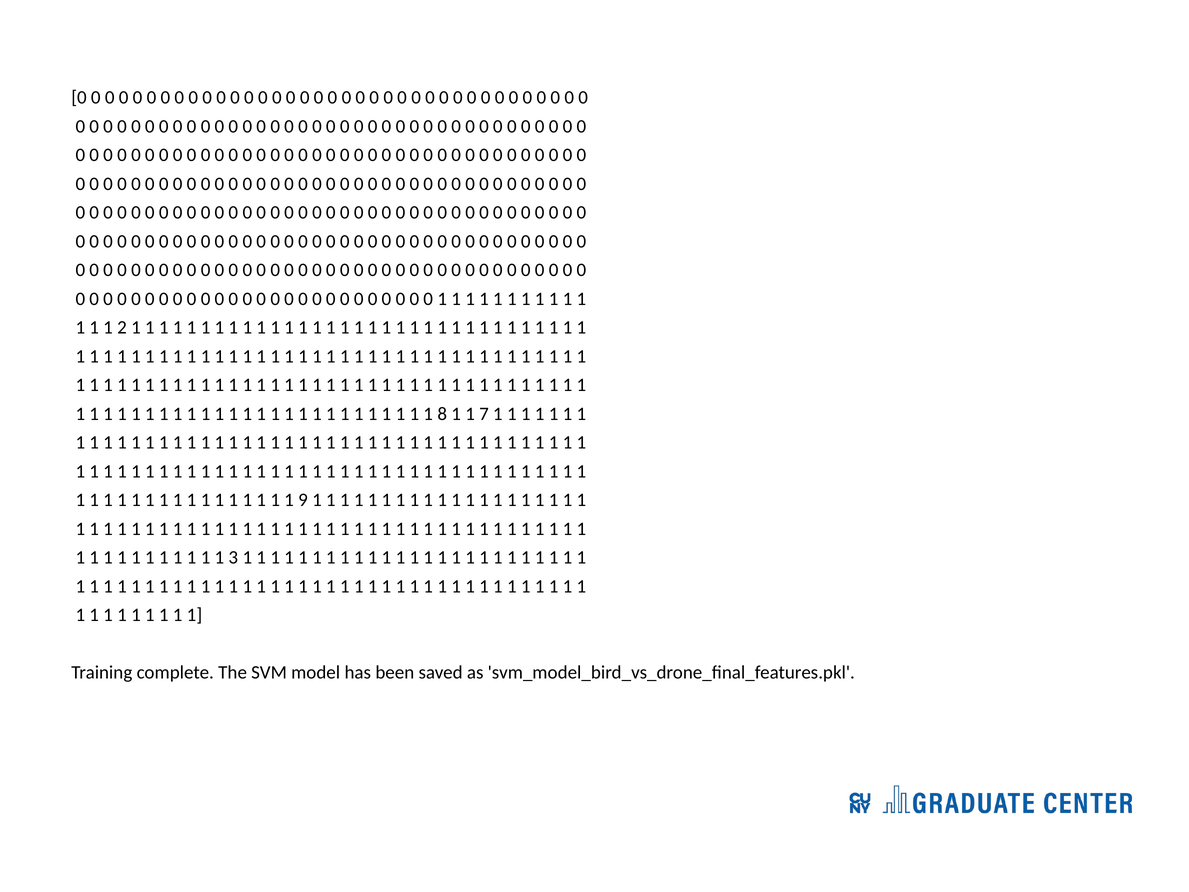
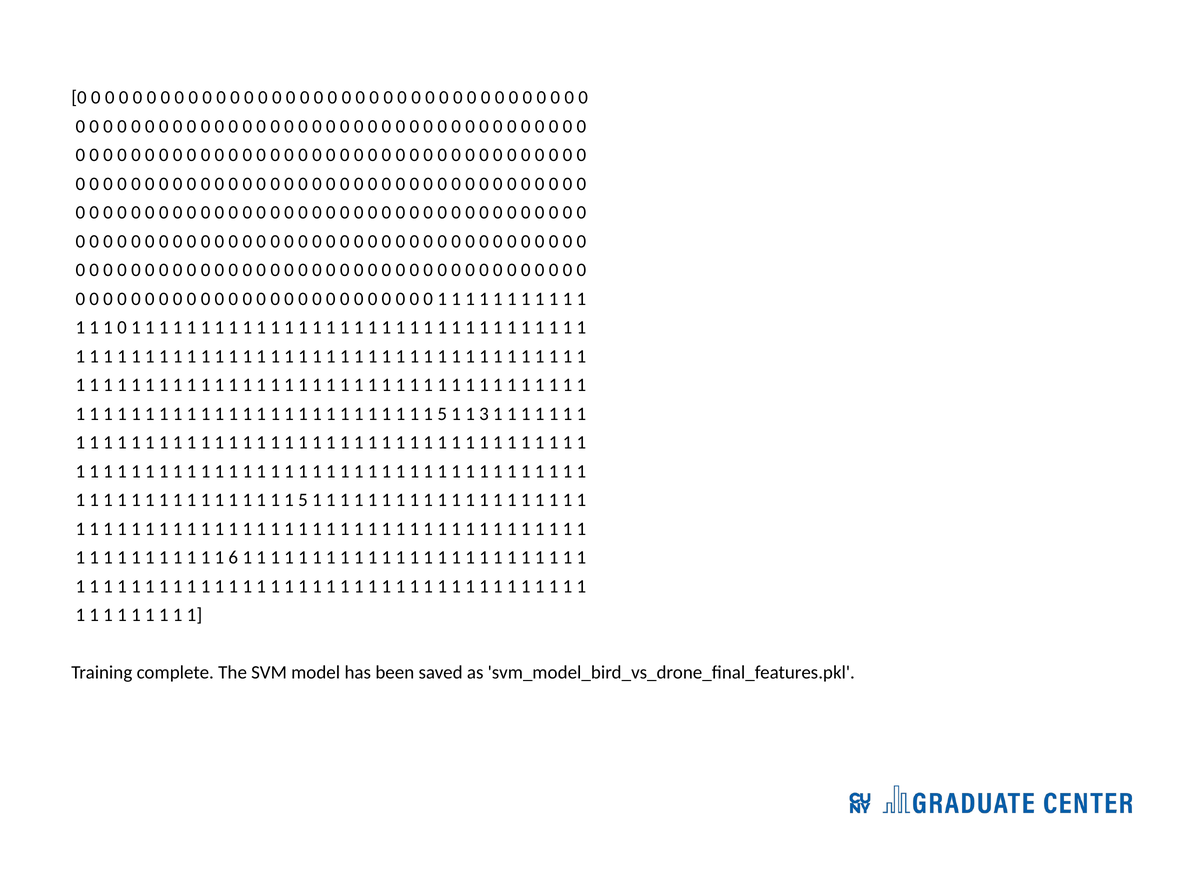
1 2: 2 -> 0
8 at (442, 414): 8 -> 5
7: 7 -> 3
9 at (303, 500): 9 -> 5
3: 3 -> 6
